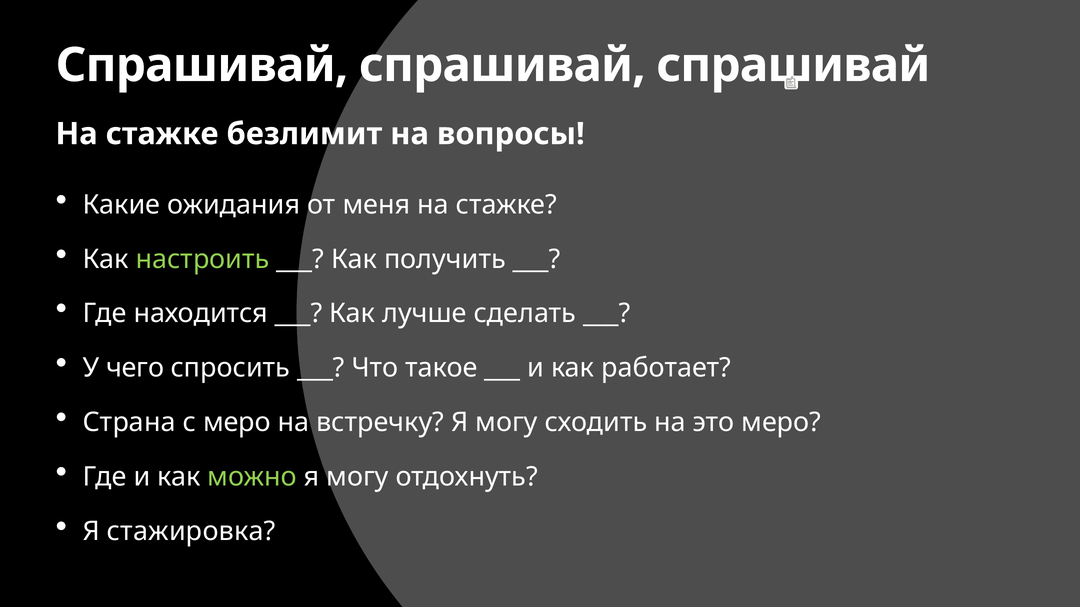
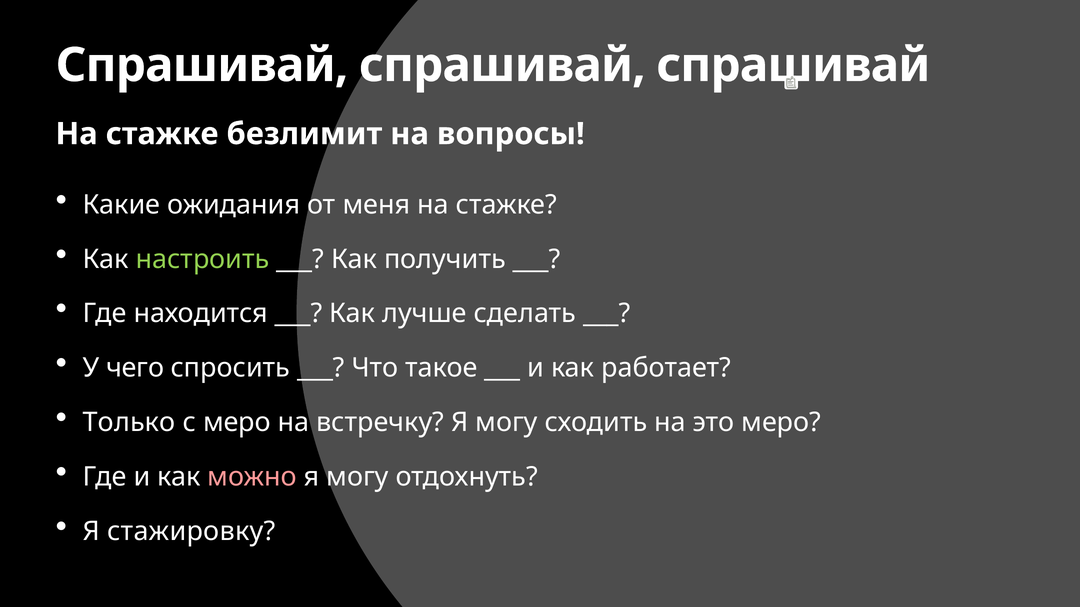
Страна: Страна -> Только
можно colour: light green -> pink
стажировка: стажировка -> стажировку
